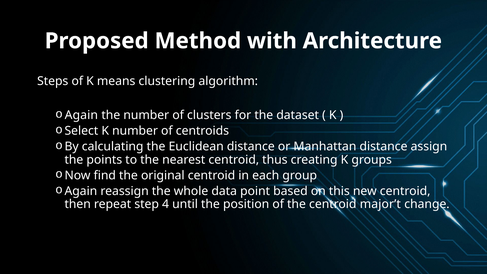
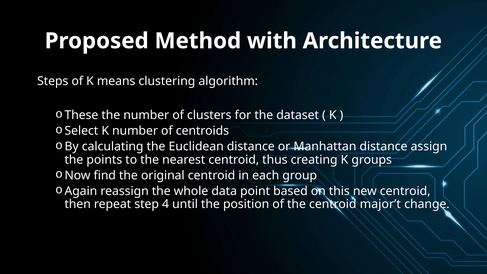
Again at (81, 115): Again -> These
